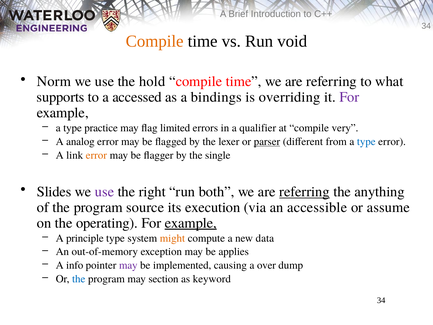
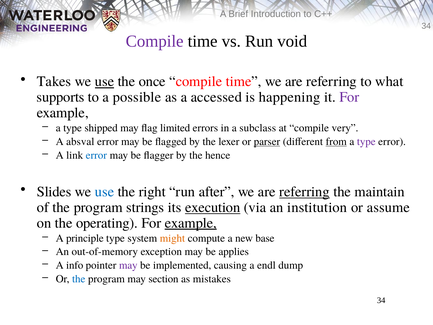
Compile at (155, 41) colour: orange -> purple
Norm: Norm -> Takes
use at (104, 81) underline: none -> present
hold: hold -> once
accessed: accessed -> possible
bindings: bindings -> accessed
overriding: overriding -> happening
practice: practice -> shipped
qualifier: qualifier -> subclass
analog: analog -> absval
from underline: none -> present
type at (366, 141) colour: blue -> purple
error at (96, 155) colour: orange -> blue
single: single -> hence
use at (104, 192) colour: purple -> blue
both: both -> after
anything: anything -> maintain
source: source -> strings
execution underline: none -> present
accessible: accessible -> institution
data: data -> base
over: over -> endl
keyword: keyword -> mistakes
